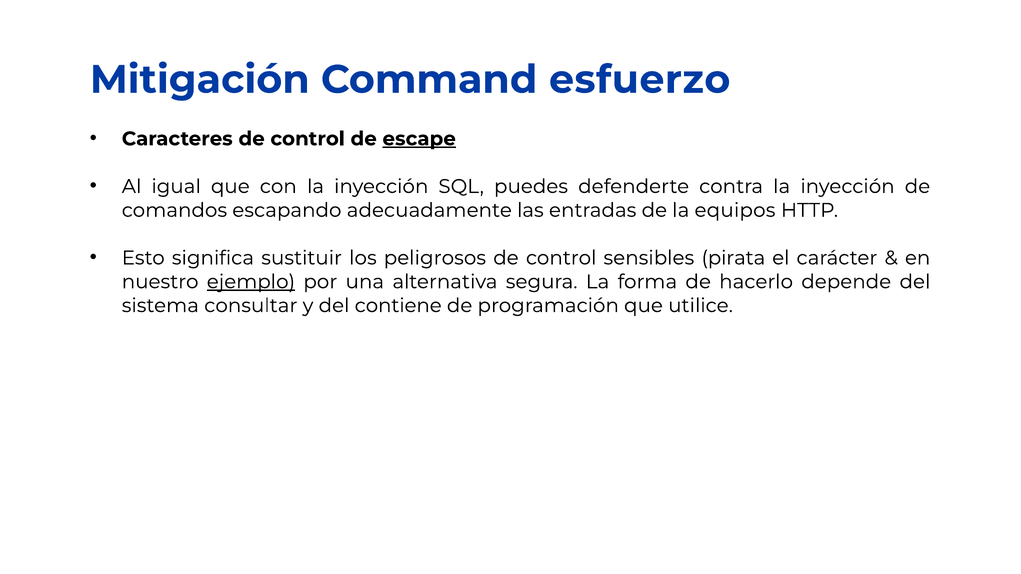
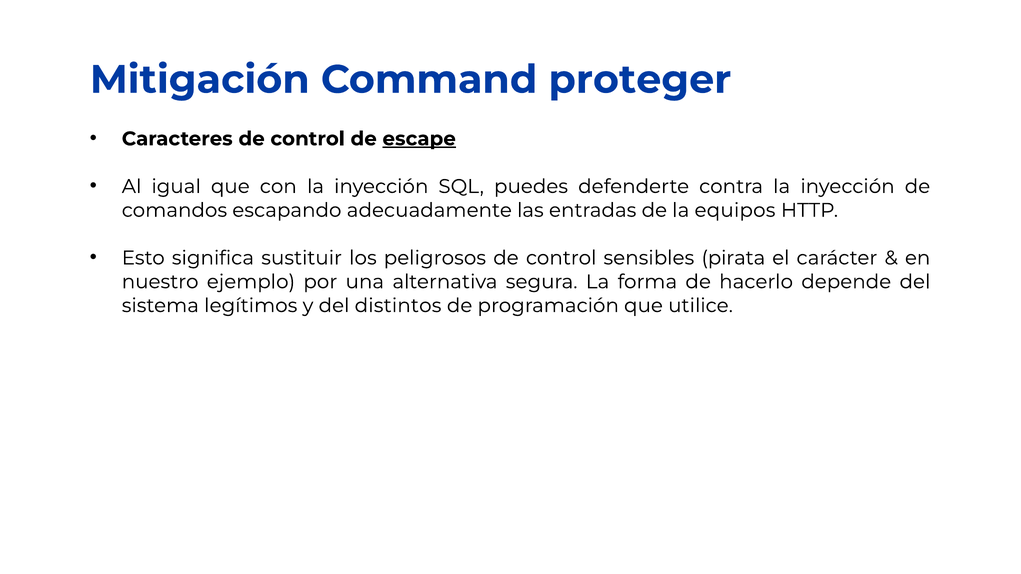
esfuerzo: esfuerzo -> proteger
ejemplo underline: present -> none
consultar: consultar -> legítimos
contiene: contiene -> distintos
